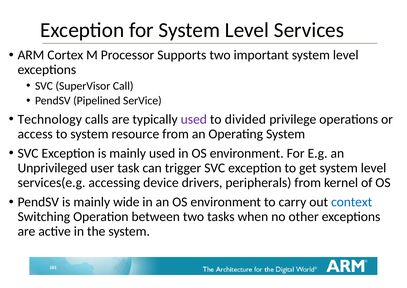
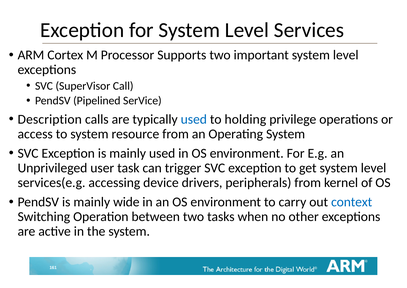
Technology: Technology -> Description
used at (194, 119) colour: purple -> blue
divided: divided -> holding
